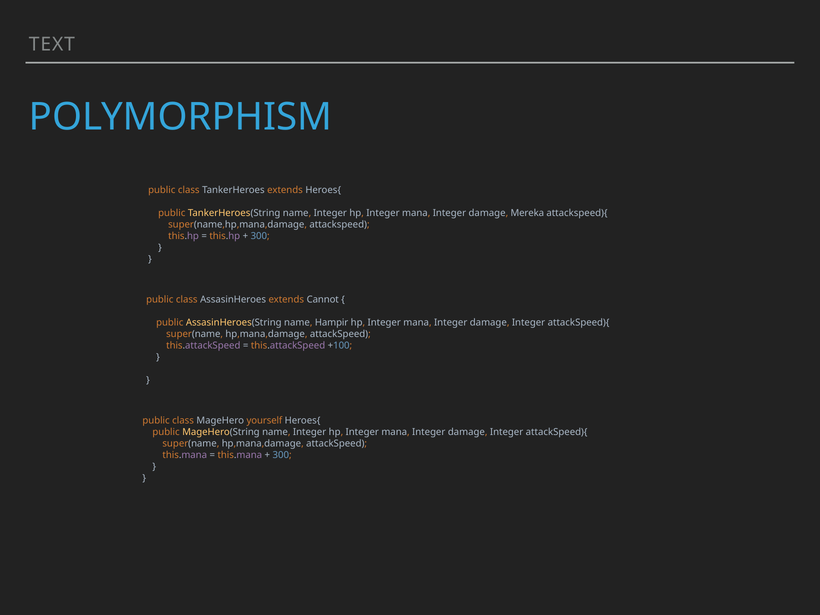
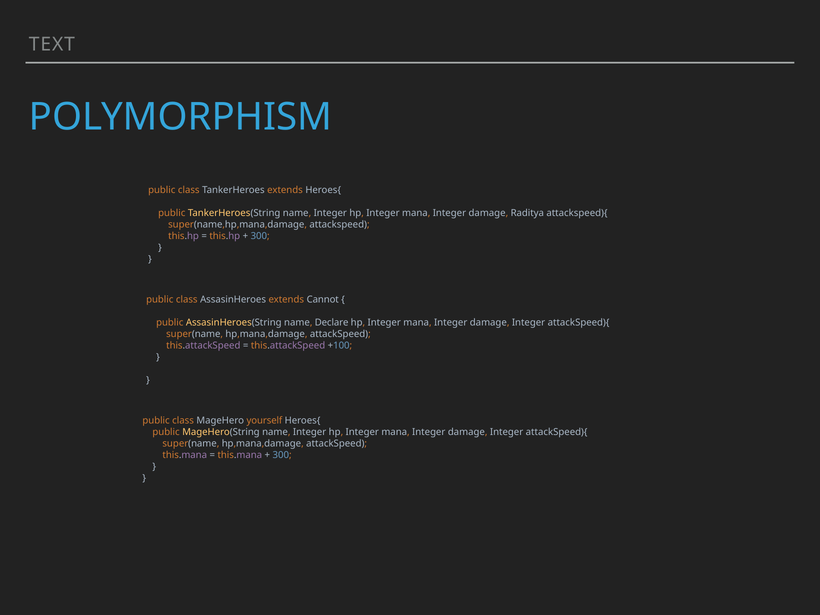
Mereka: Mereka -> Raditya
Hampir: Hampir -> Declare
